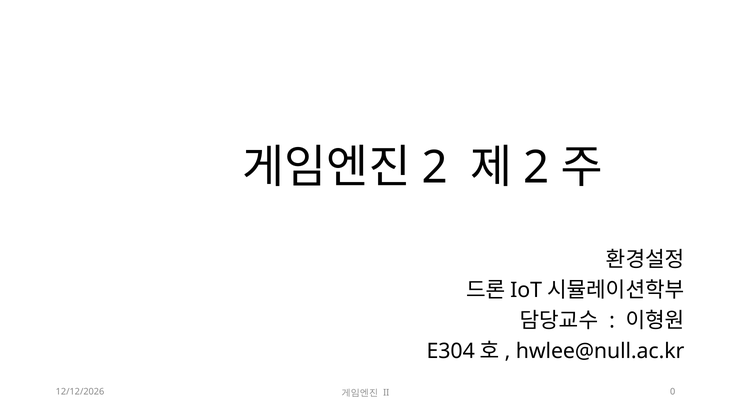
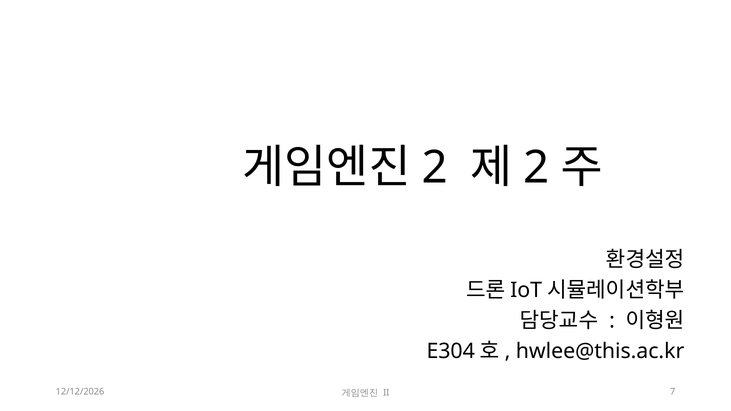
hwlee@null.ac.kr: hwlee@null.ac.kr -> hwlee@this.ac.kr
0: 0 -> 7
